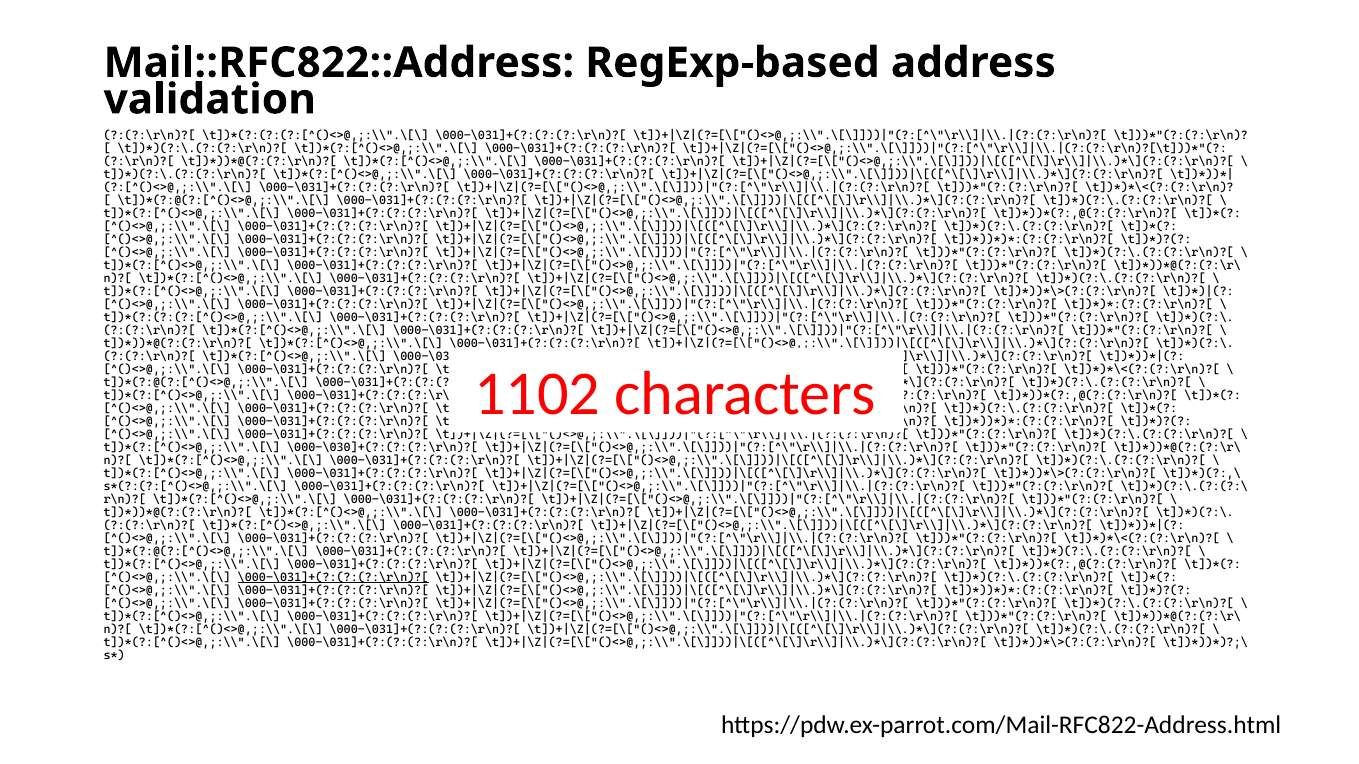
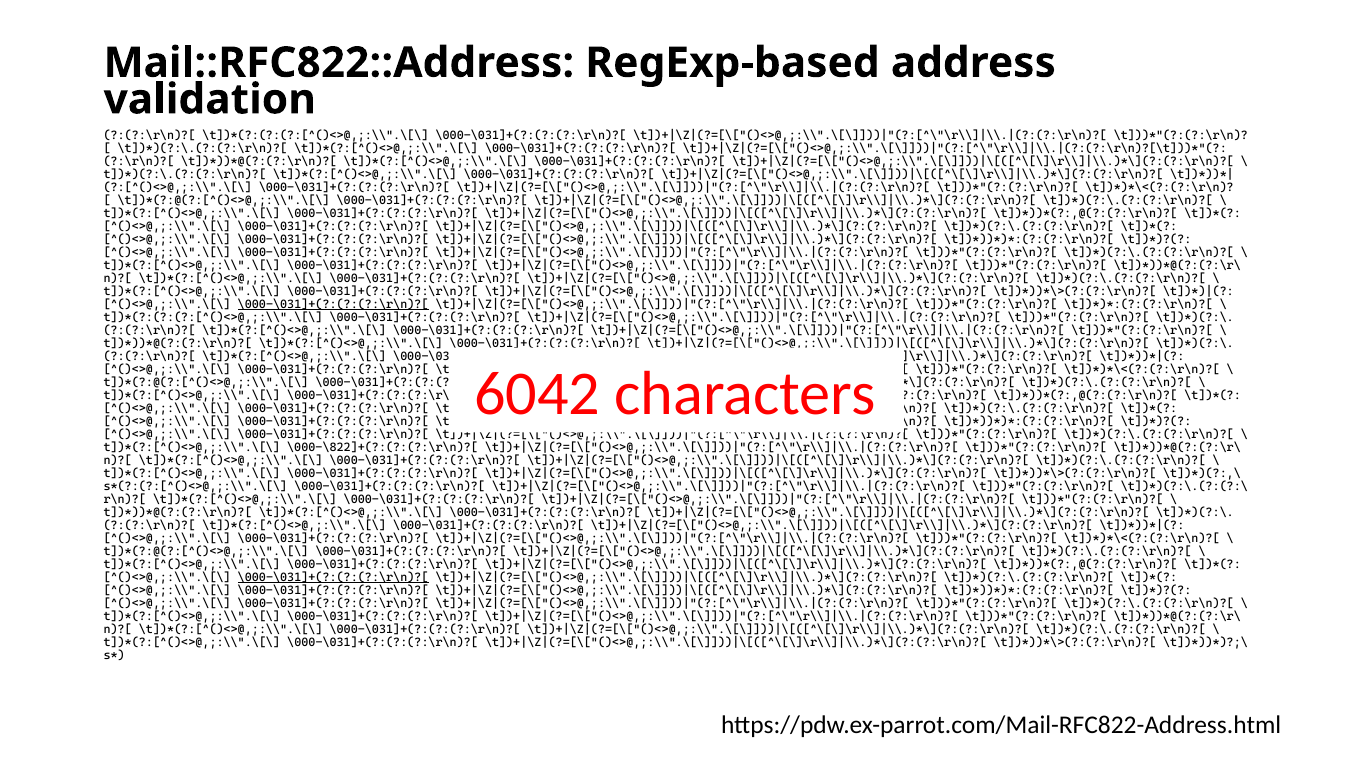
\000-\031]+(?:(?:(?:\r\n)?[ at (333, 305) underline: none -> present
1102: 1102 -> 6042
\000-\030]+(?:(?:(?:\r\n)?[: \000-\030]+(?:(?:(?:\r\n)?[ -> \000-\822]+(?:(?:(?:\r\n)?[
